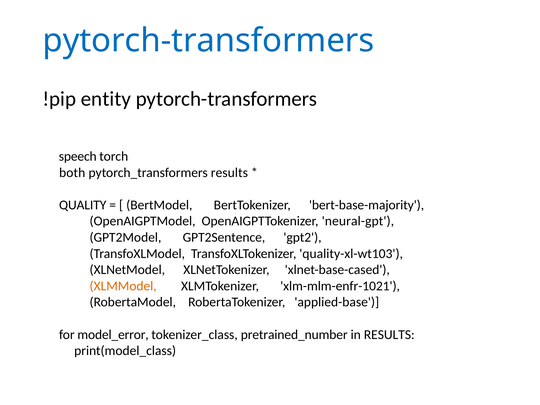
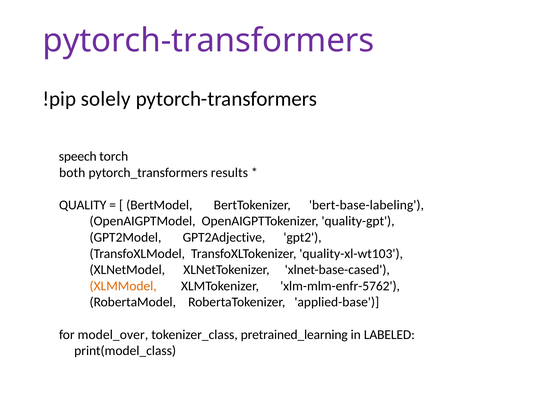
pytorch-transformers at (208, 41) colour: blue -> purple
entity: entity -> solely
bert-base-majority: bert-base-majority -> bert-base-labeling
neural-gpt: neural-gpt -> quality-gpt
GPT2Sentence: GPT2Sentence -> GPT2Adjective
xlm-mlm-enfr-1021: xlm-mlm-enfr-1021 -> xlm-mlm-enfr-5762
model_error: model_error -> model_over
pretrained_number: pretrained_number -> pretrained_learning
in RESULTS: RESULTS -> LABELED
